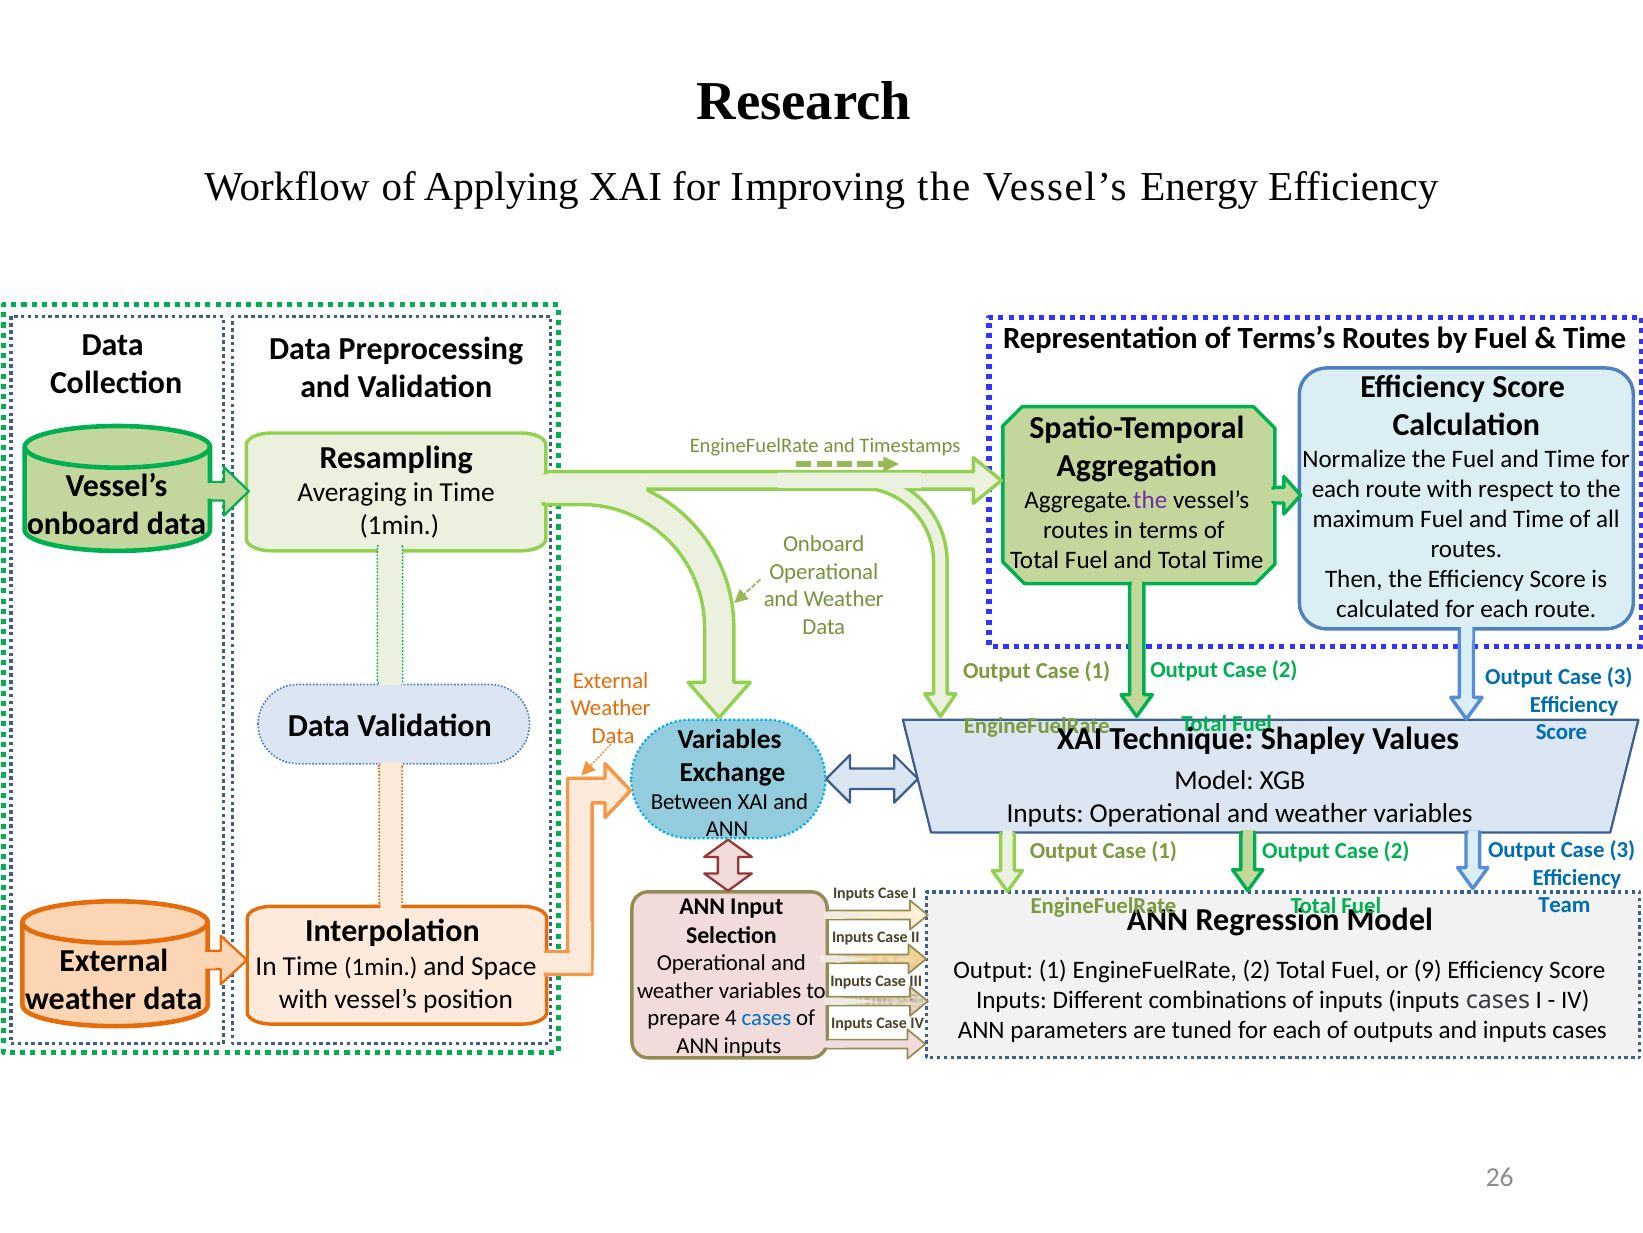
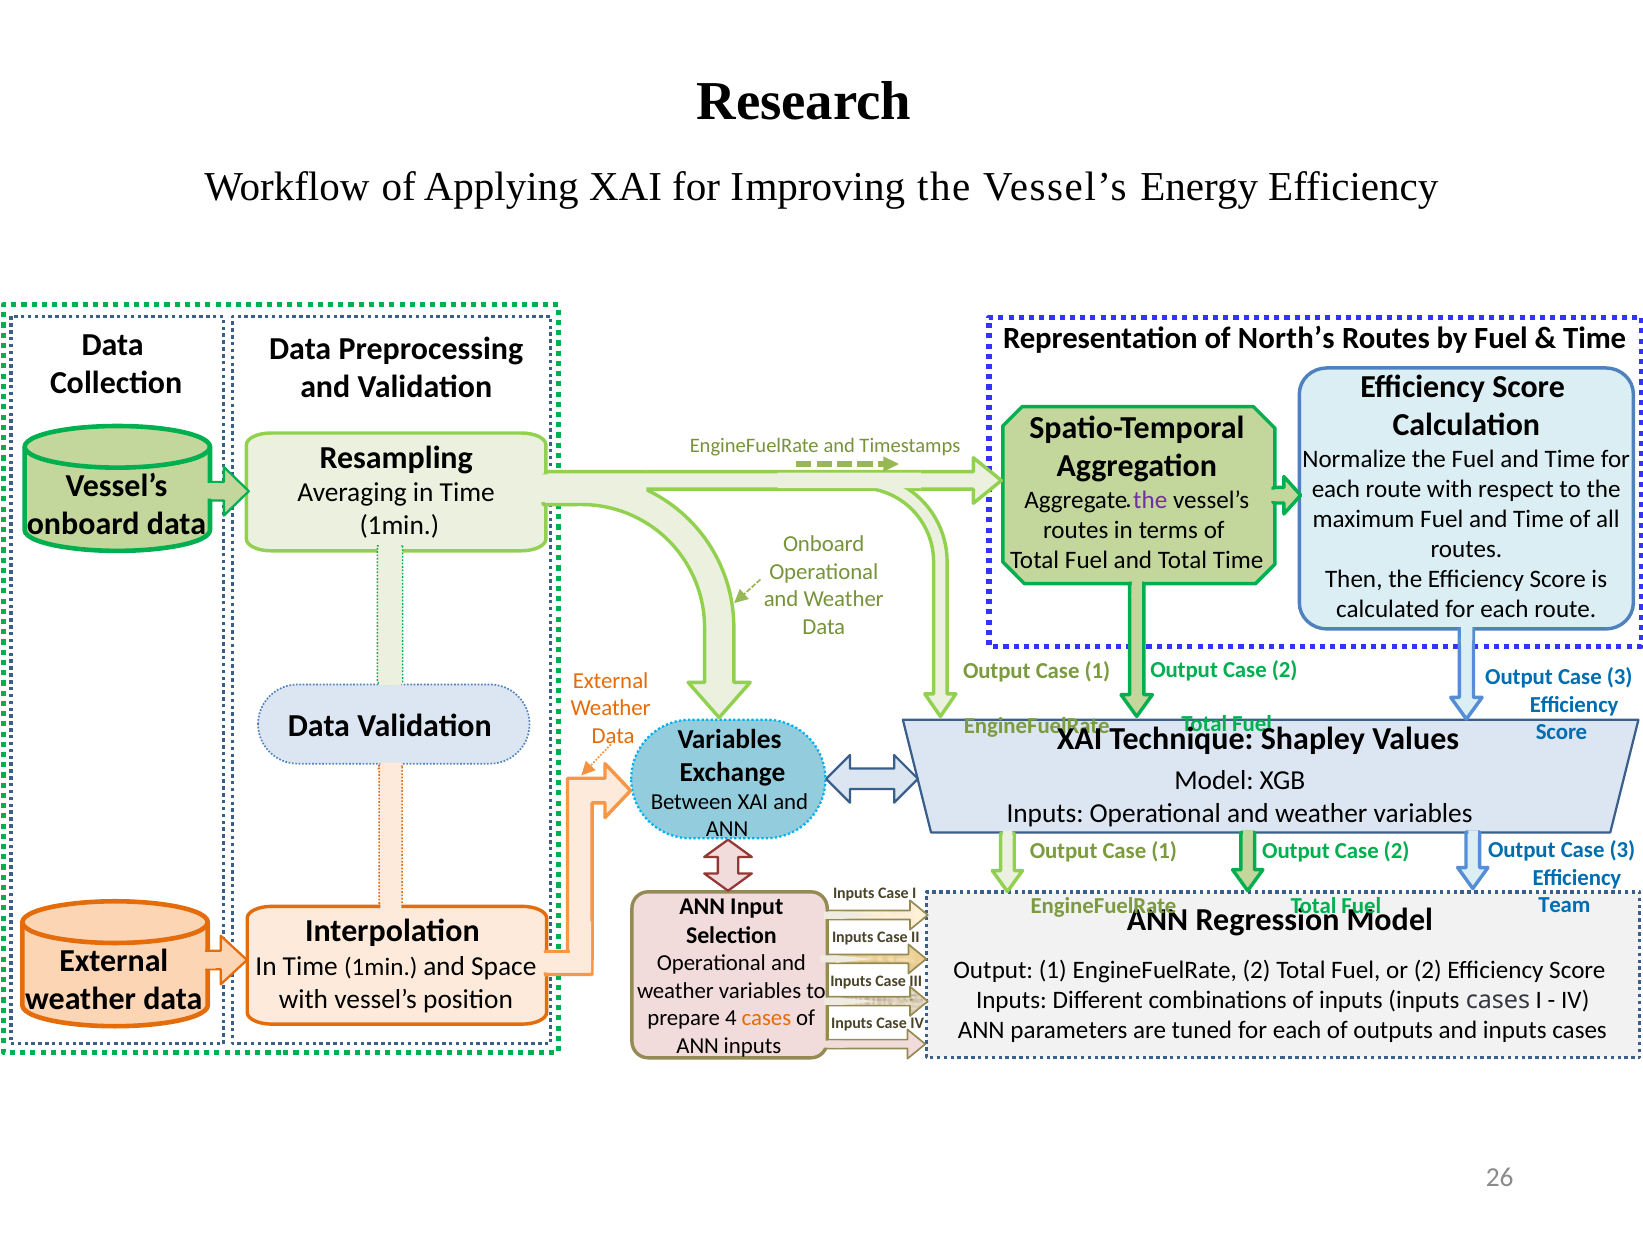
Terms’s: Terms’s -> North’s
or 9: 9 -> 2
cases at (766, 1018) colour: blue -> orange
